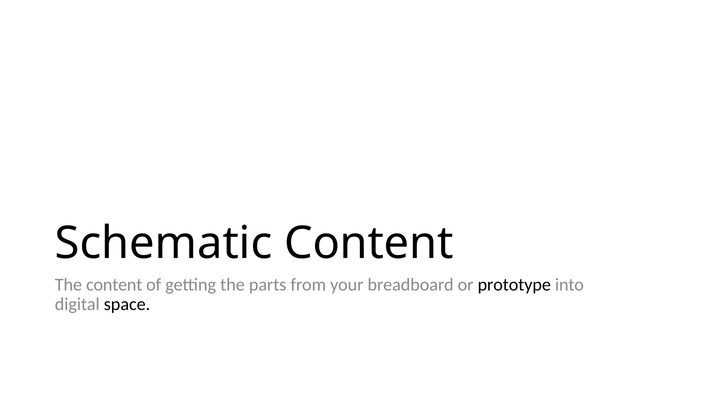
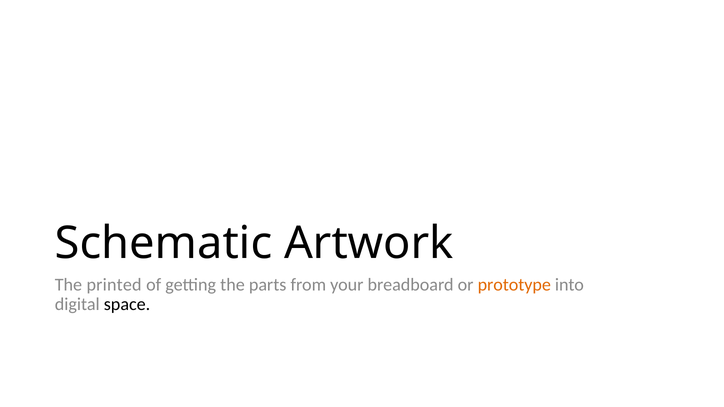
Schematic Content: Content -> Artwork
The content: content -> printed
prototype colour: black -> orange
